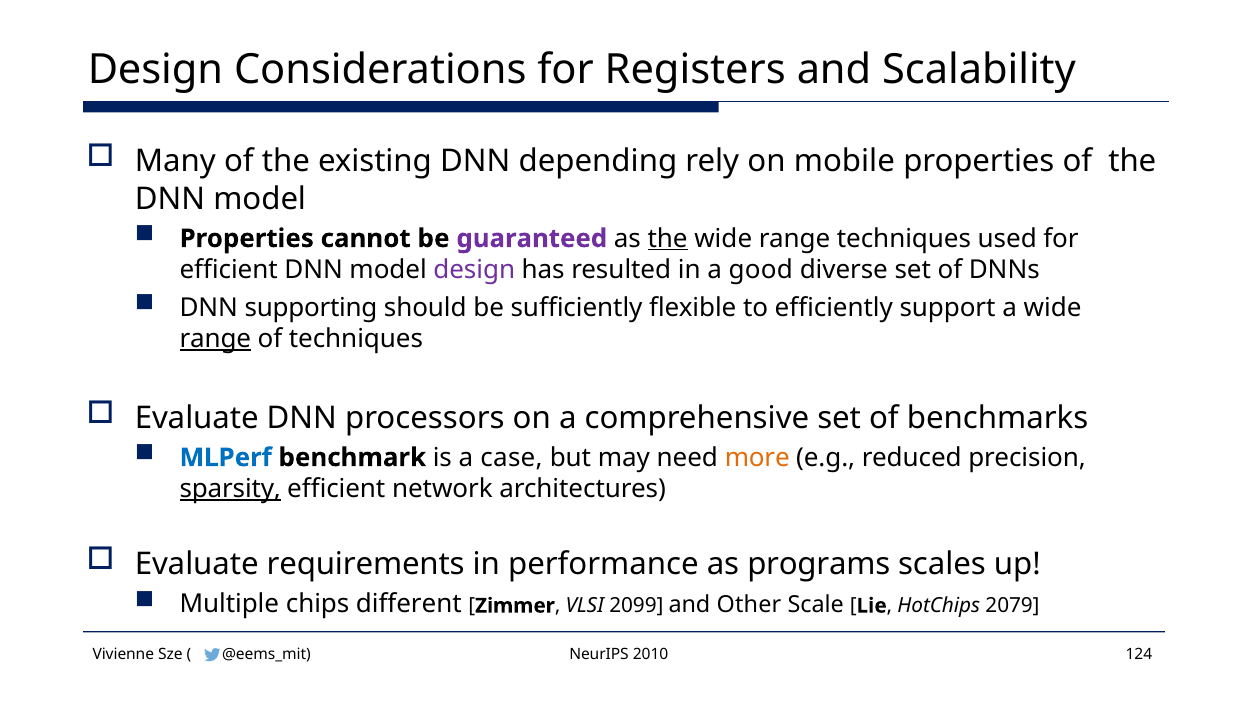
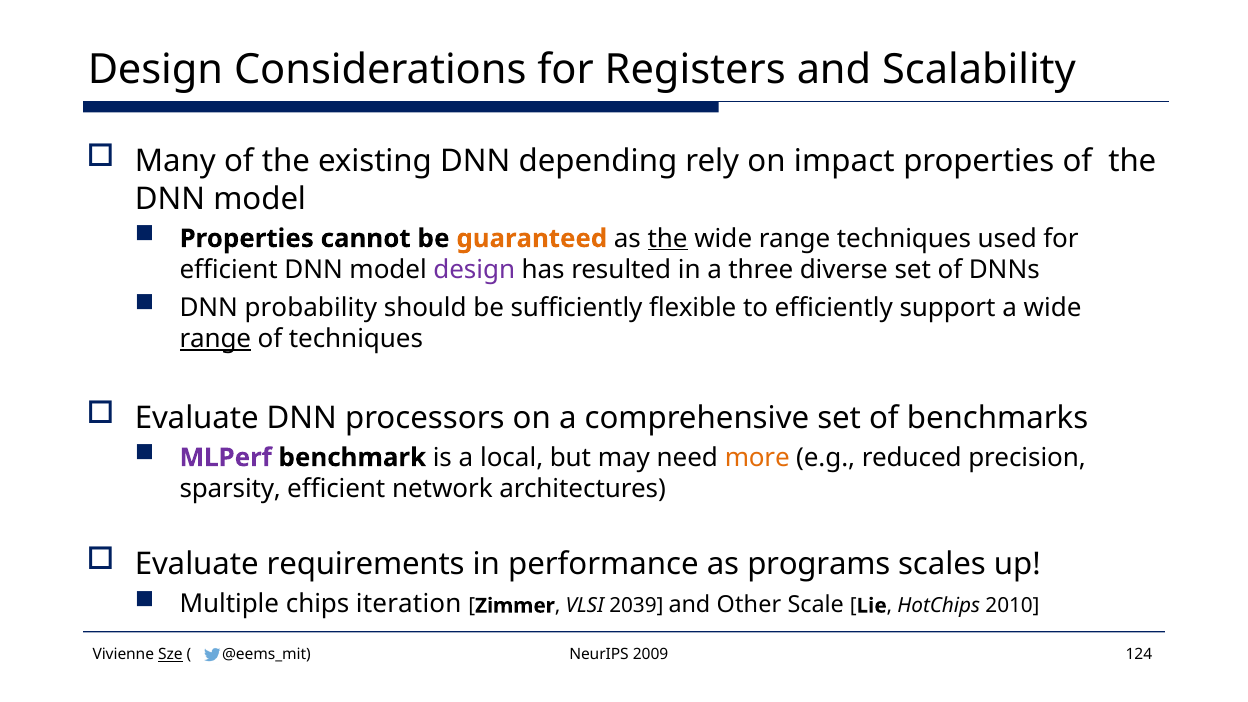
mobile: mobile -> impact
guaranteed colour: purple -> orange
good: good -> three
supporting: supporting -> probability
MLPerf colour: blue -> purple
case: case -> local
sparsity underline: present -> none
different: different -> iteration
2099: 2099 -> 2039
2079: 2079 -> 2010
Sze underline: none -> present
2010: 2010 -> 2009
